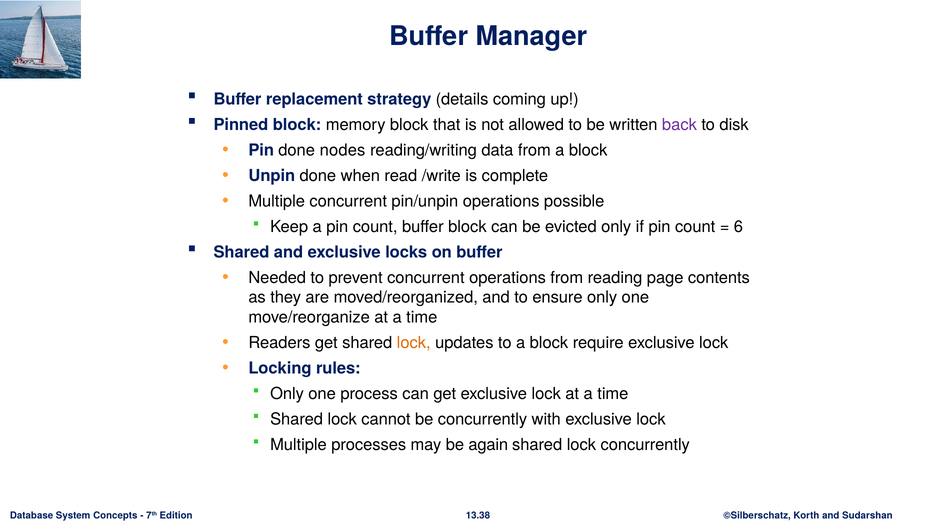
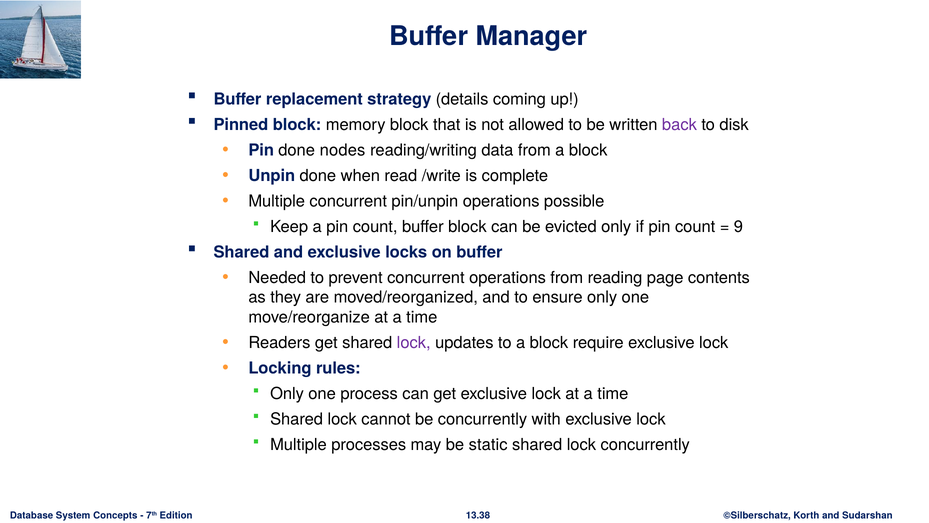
6: 6 -> 9
lock at (414, 342) colour: orange -> purple
again: again -> static
